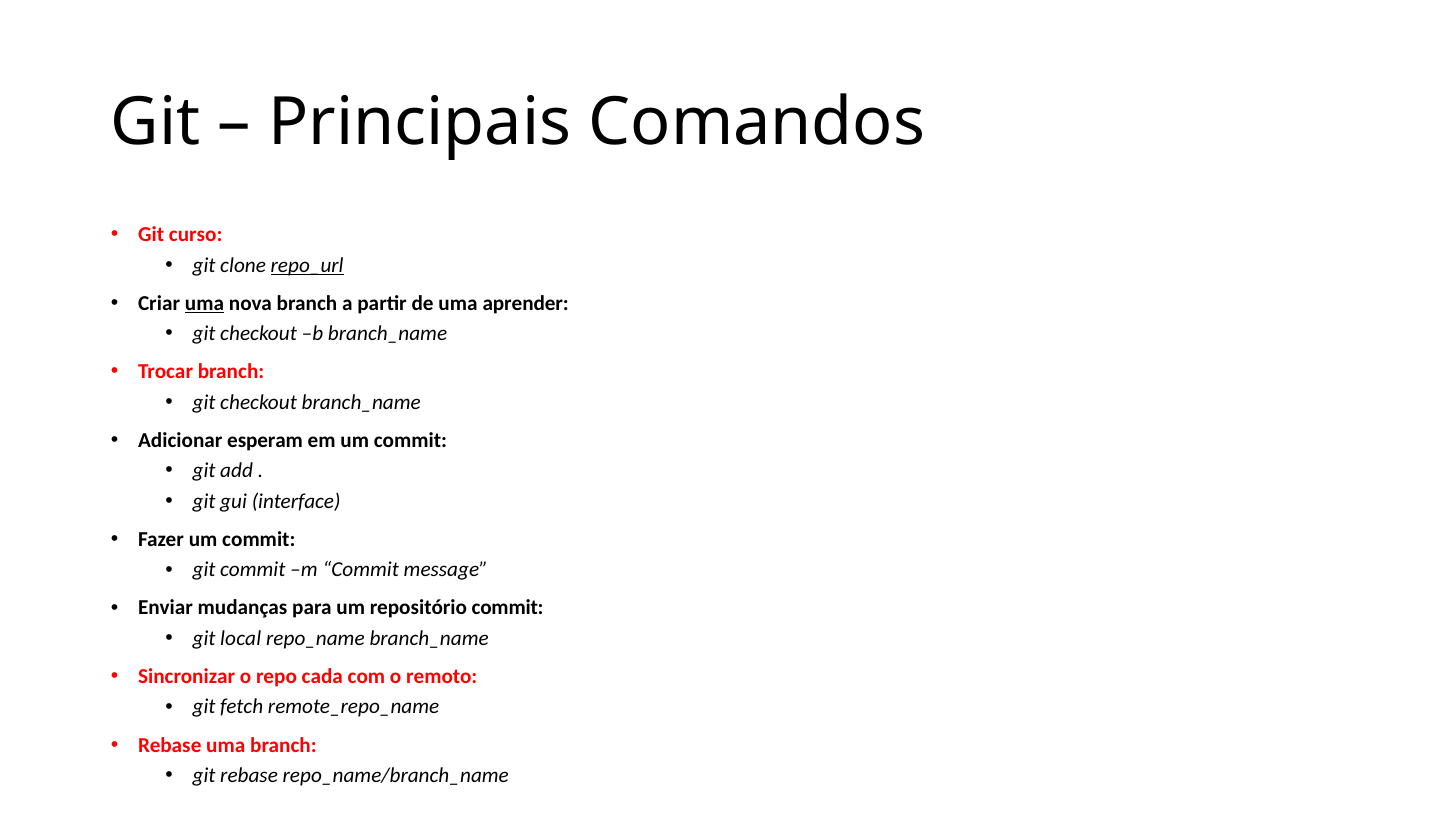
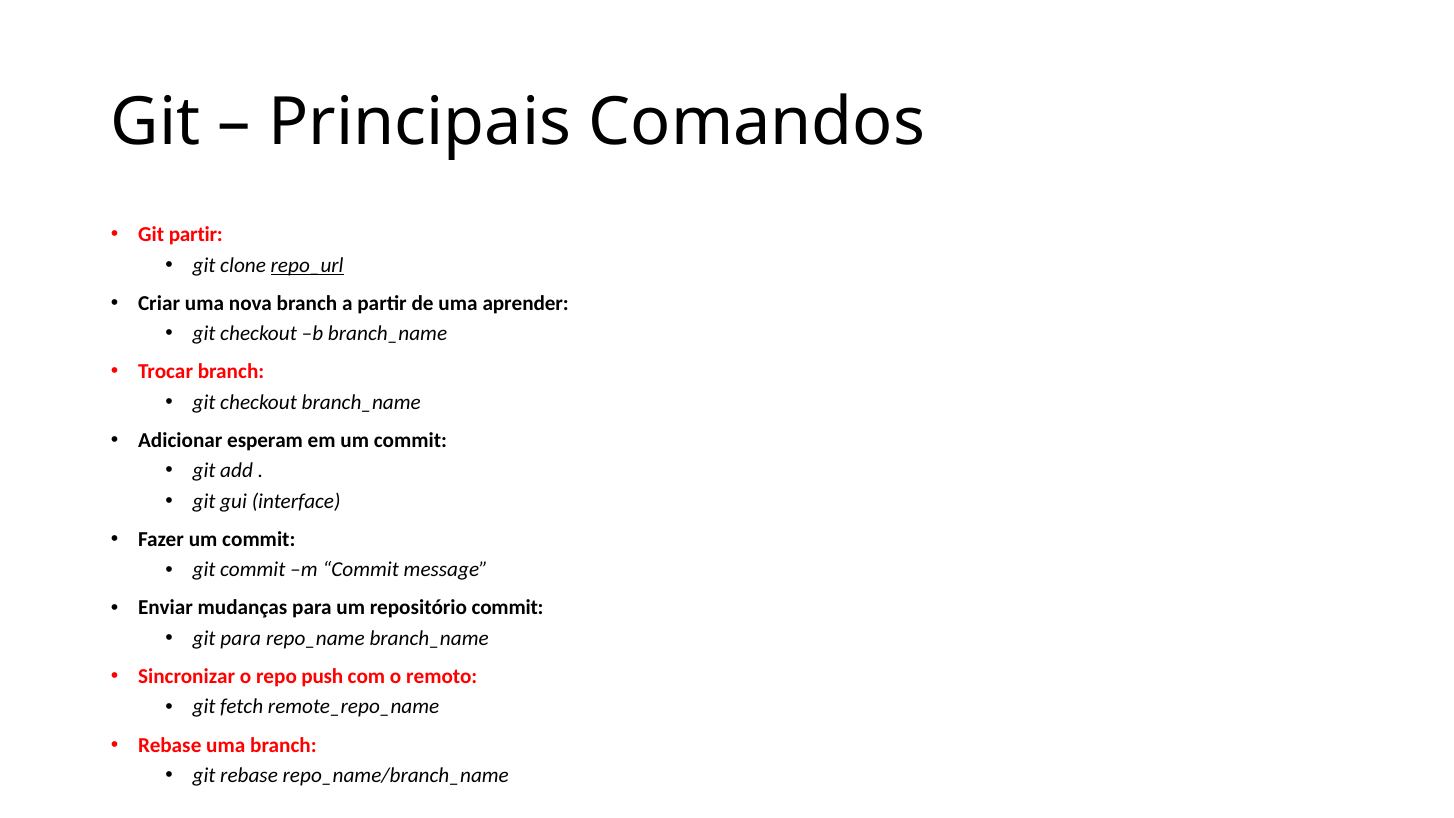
Git curso: curso -> partir
uma at (204, 303) underline: present -> none
git local: local -> para
cada: cada -> push
